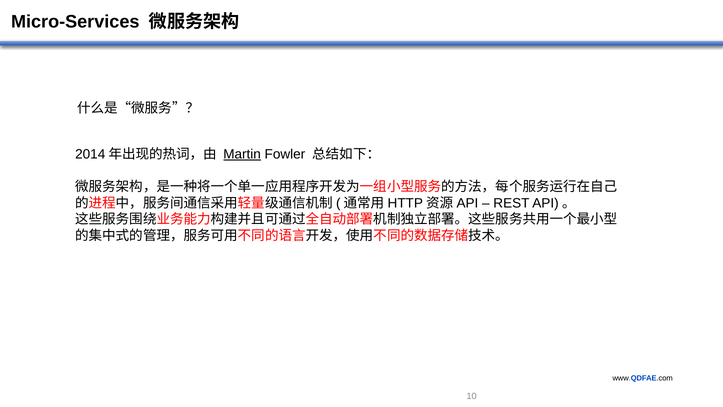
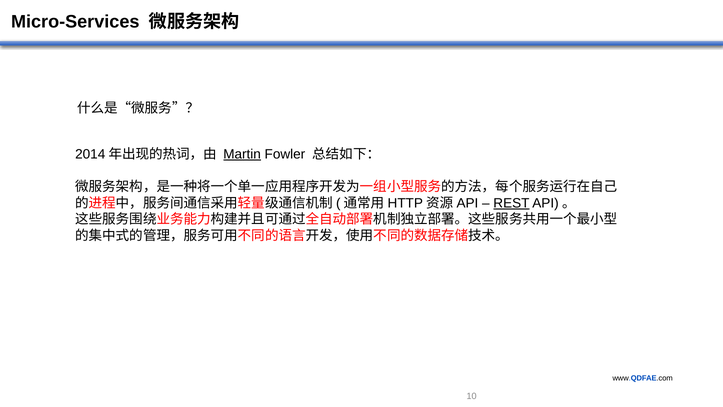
REST underline: none -> present
